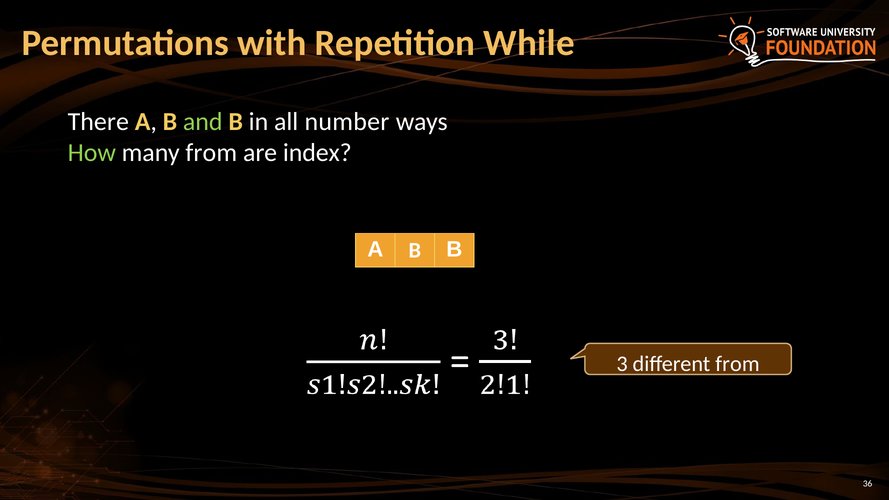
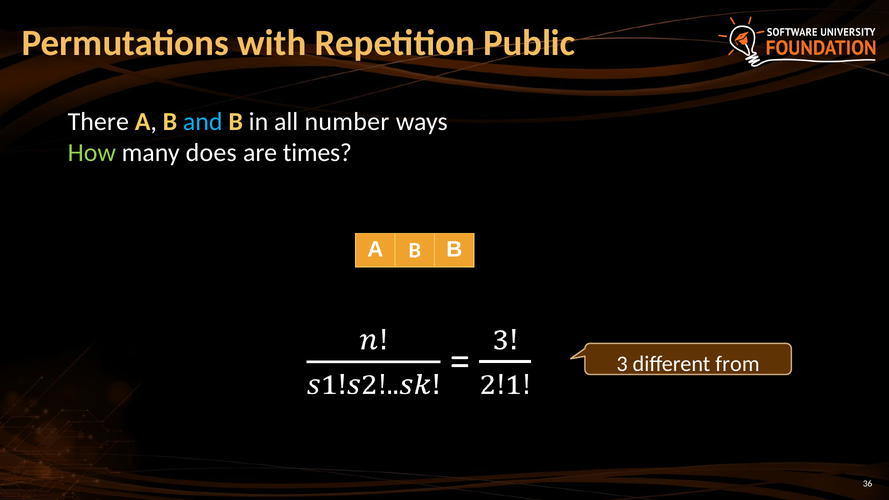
While: While -> Public
and colour: light green -> light blue
many from: from -> does
index: index -> times
